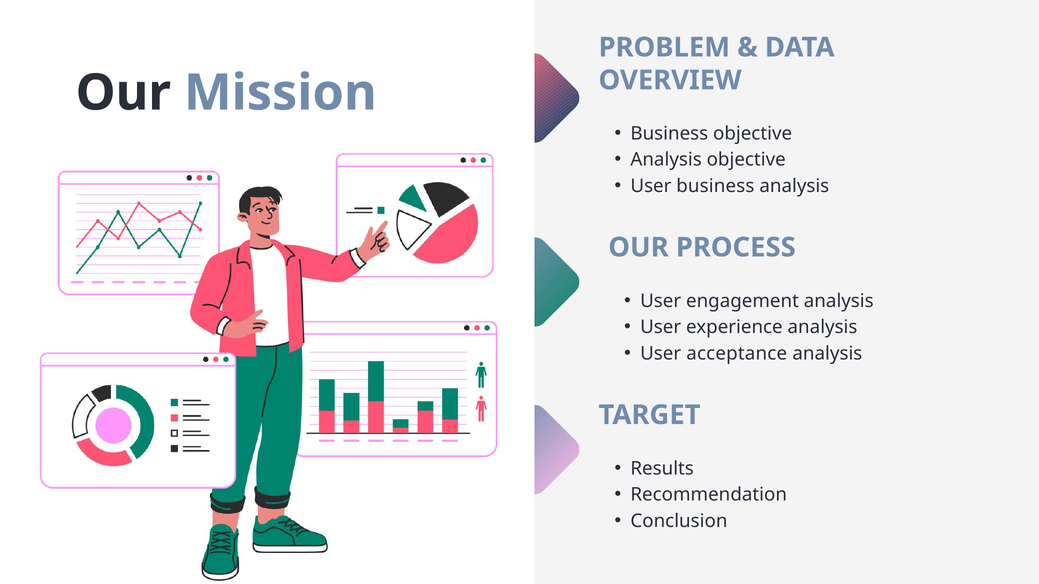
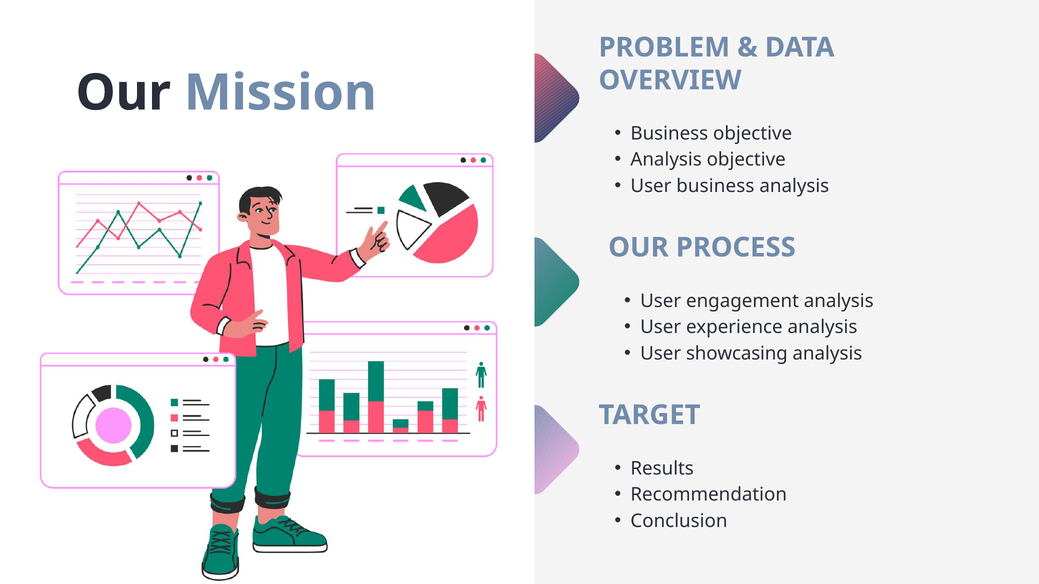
acceptance: acceptance -> showcasing
